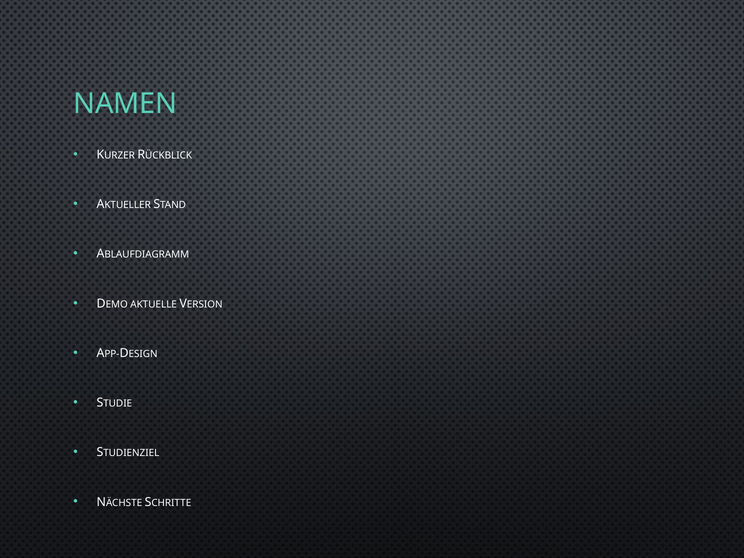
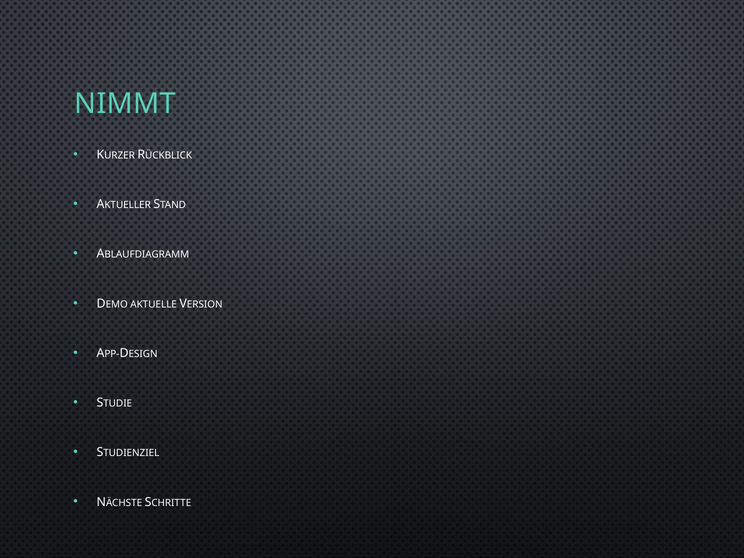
NAMEN: NAMEN -> NIMMT
